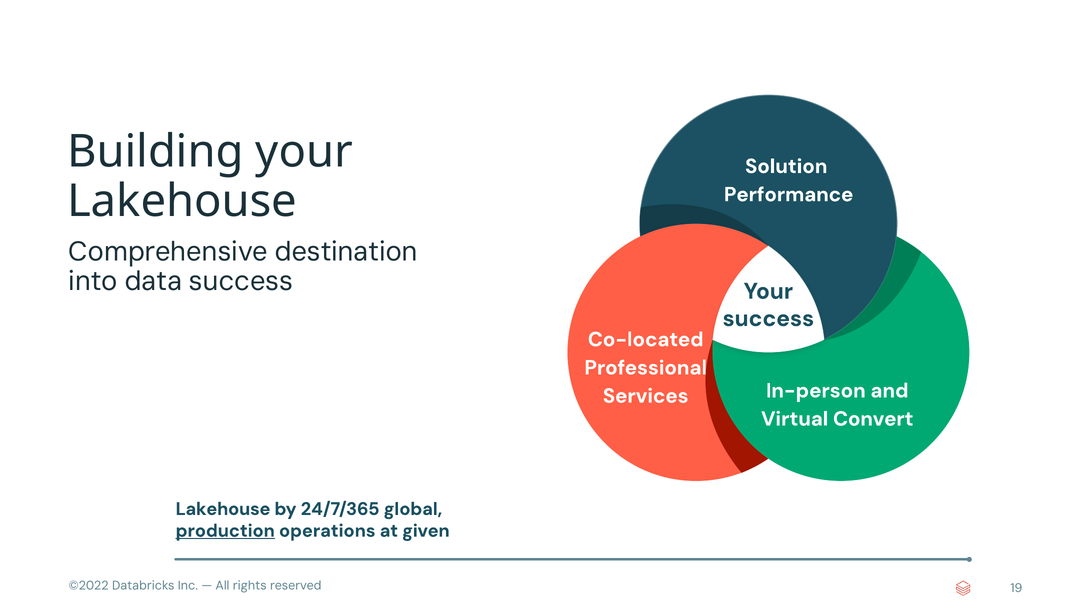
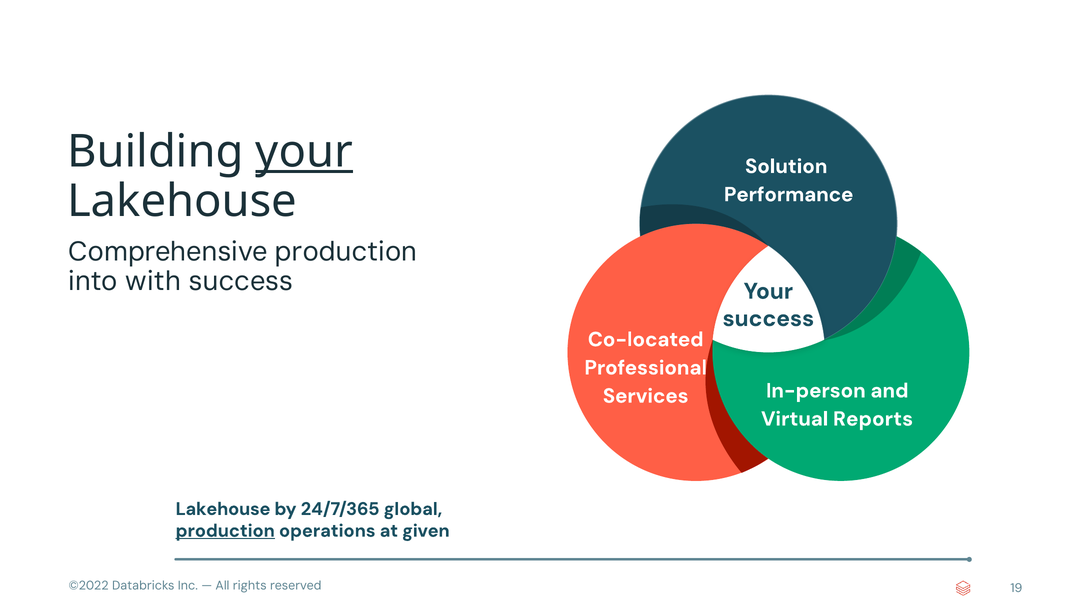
your at (304, 152) underline: none -> present
Comprehensive destination: destination -> production
data: data -> with
Convert: Convert -> Reports
